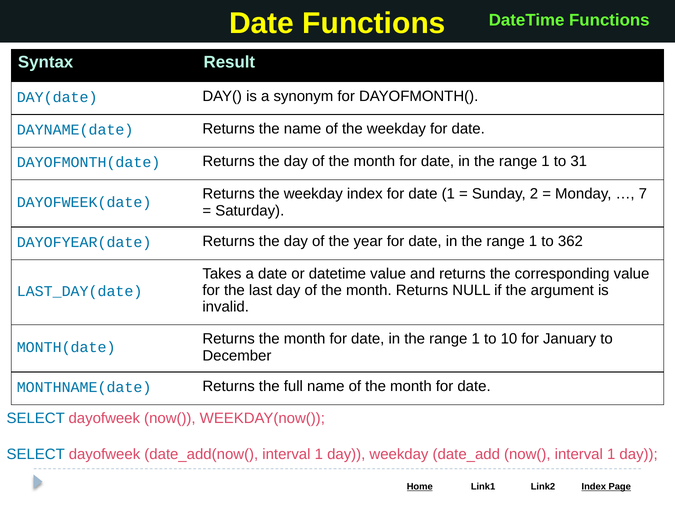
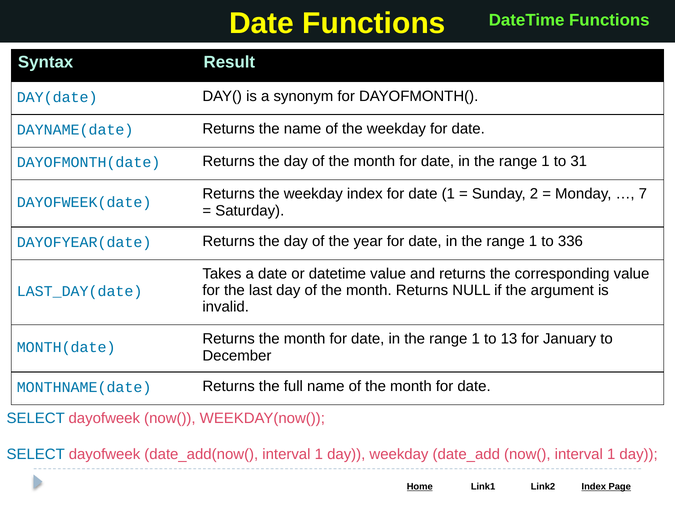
362: 362 -> 336
10: 10 -> 13
